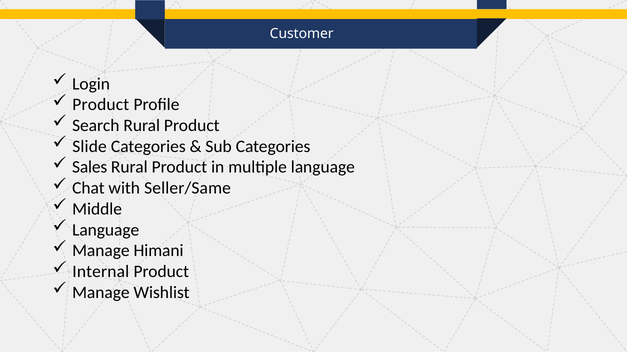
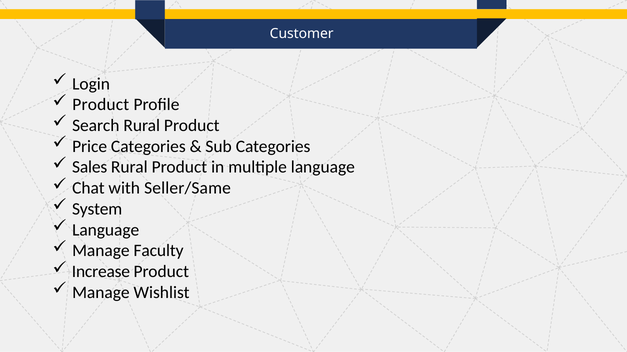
Slide: Slide -> Price
Middle: Middle -> System
Himani: Himani -> Faculty
Internal: Internal -> Increase
